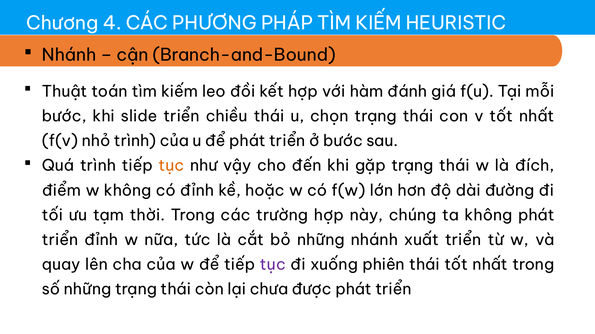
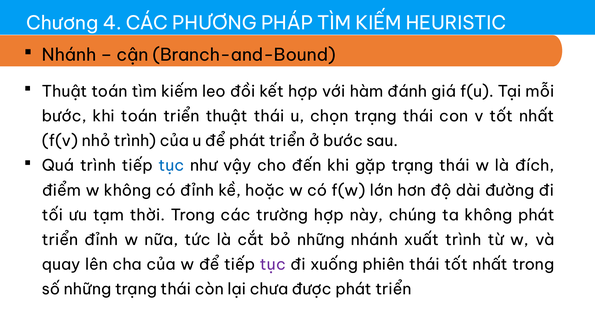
khi slide: slide -> toán
triển chiều: chiều -> thuật
tục at (171, 166) colour: orange -> blue
xuất triển: triển -> trình
